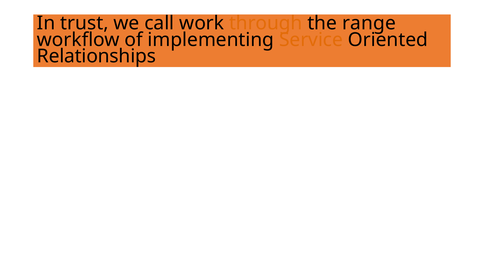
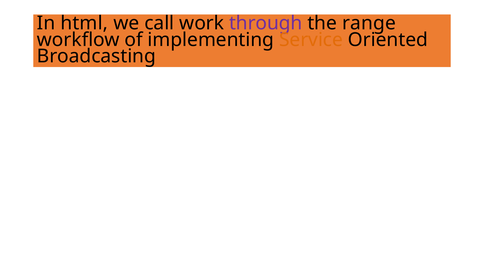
trust: trust -> html
through colour: orange -> purple
Relationships: Relationships -> Broadcasting
